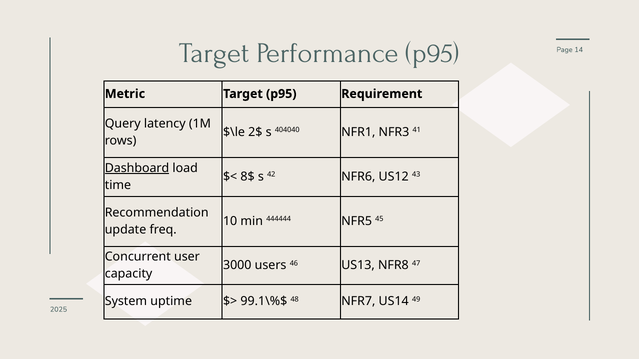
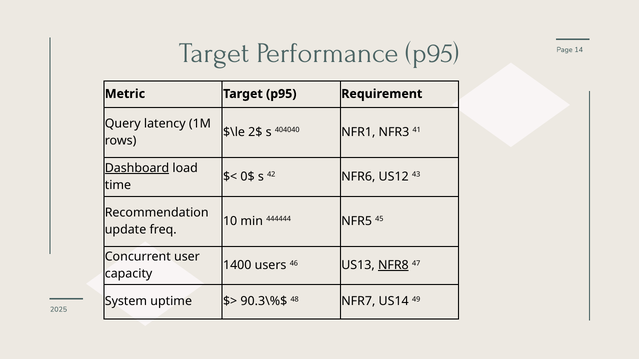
8$: 8$ -> 0$
3000: 3000 -> 1400
NFR8 underline: none -> present
99.1\%$: 99.1\%$ -> 90.3\%$
